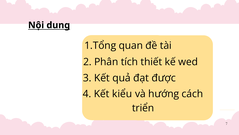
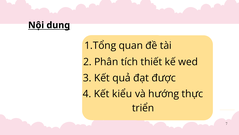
cách: cách -> thực
